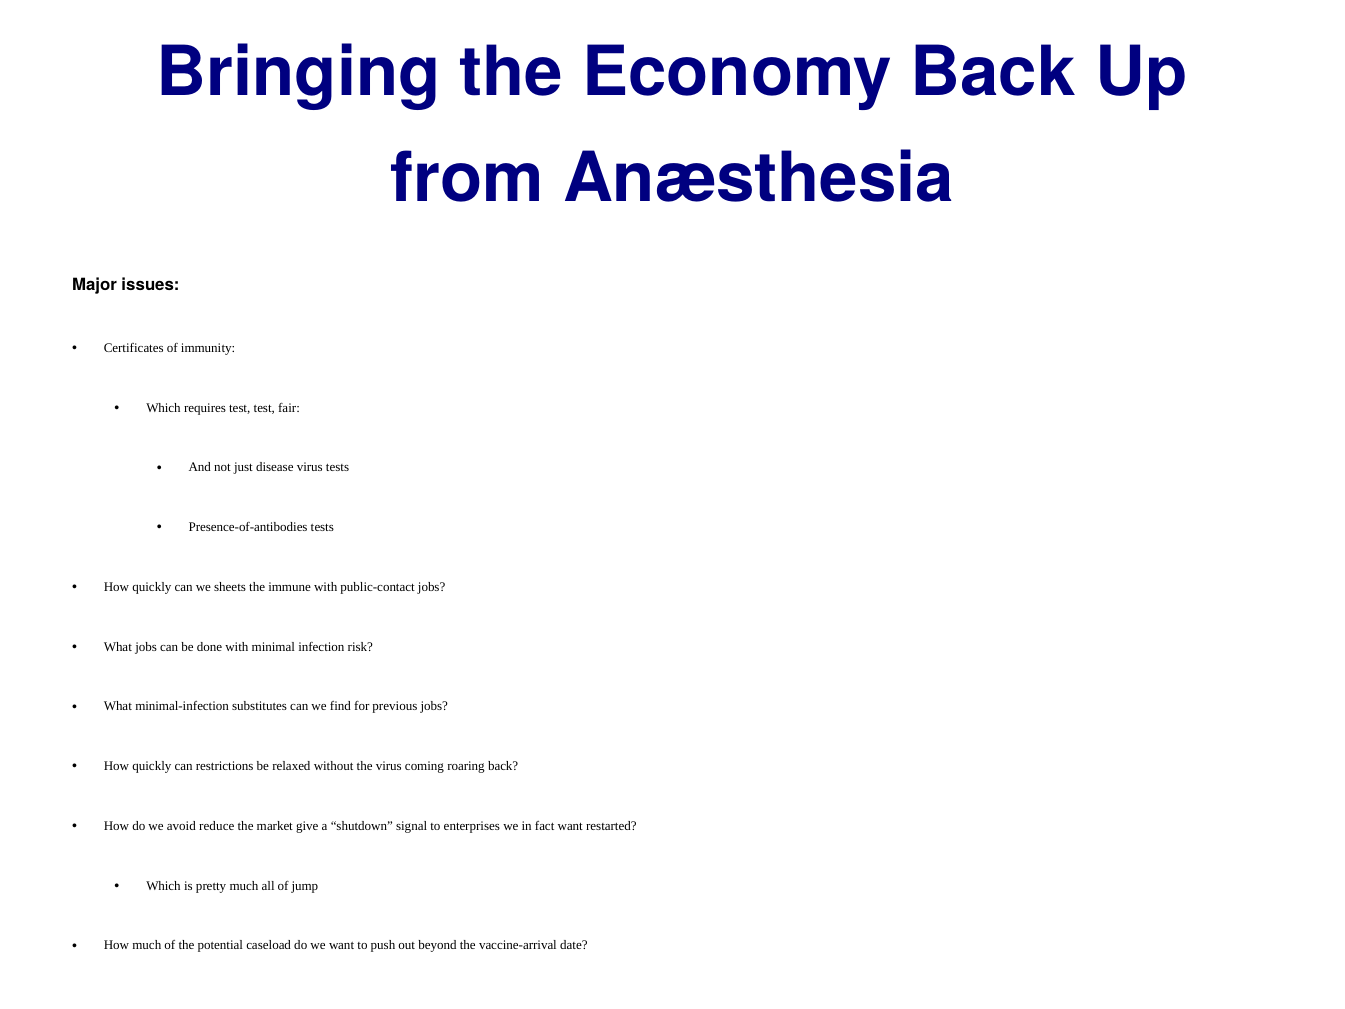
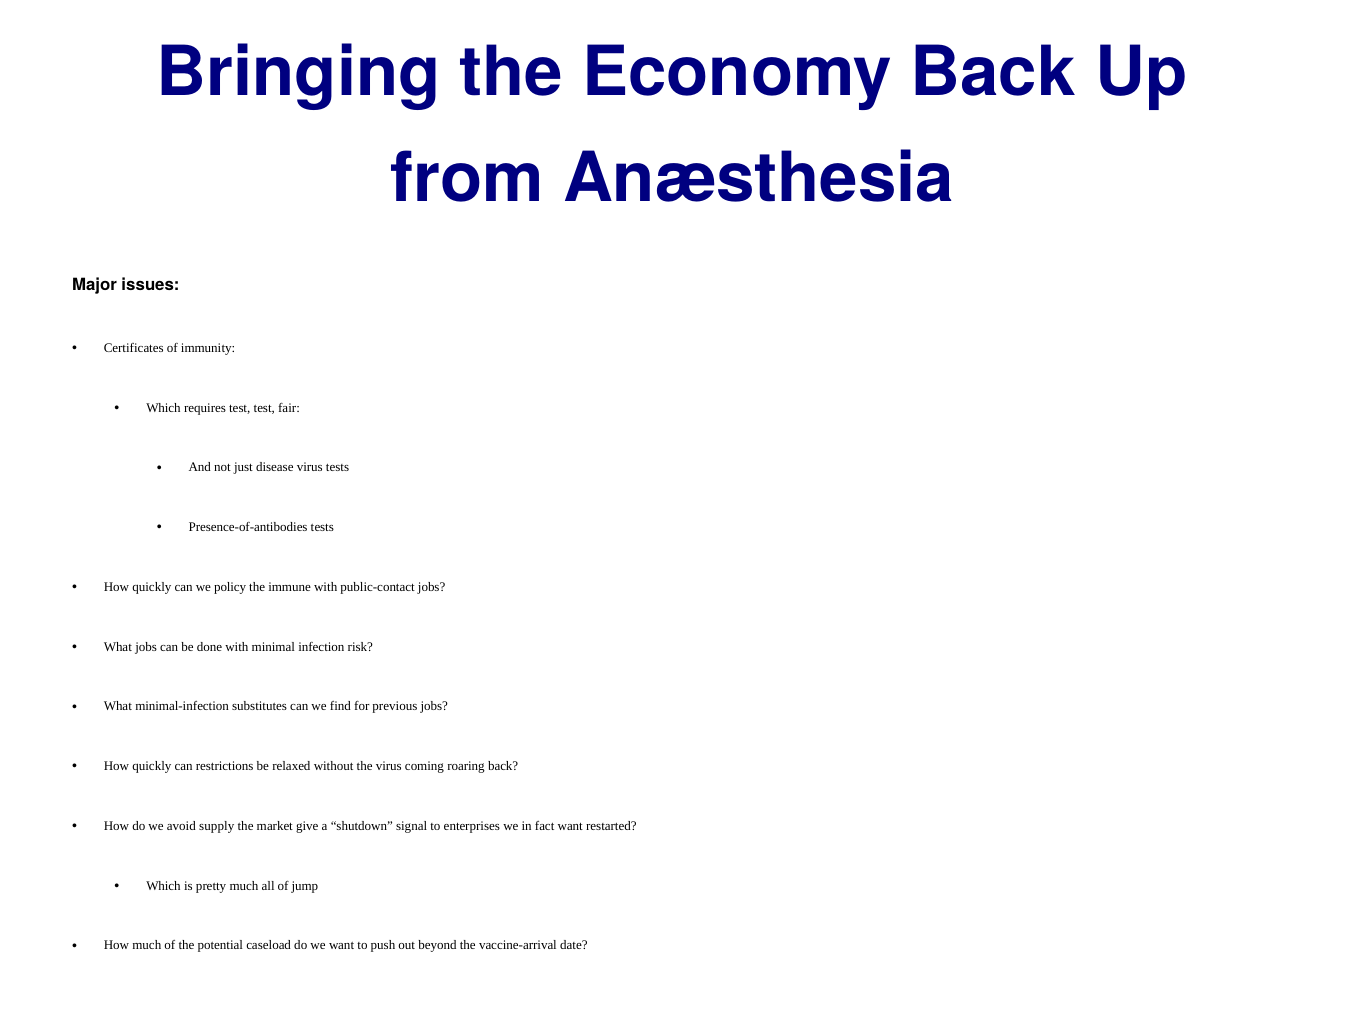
sheets: sheets -> policy
reduce: reduce -> supply
